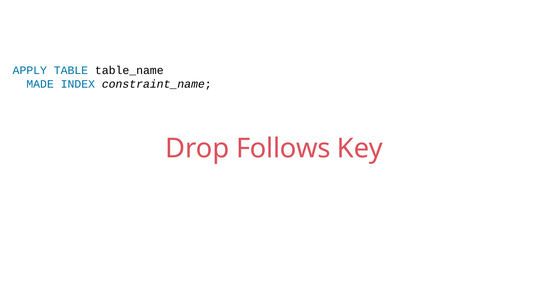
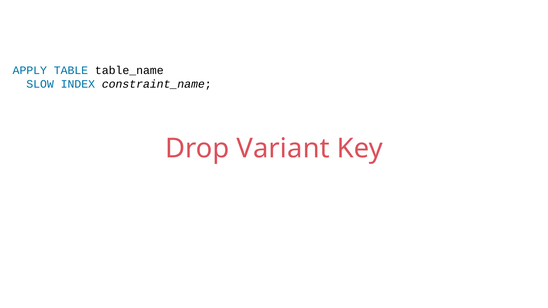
MADE: MADE -> SLOW
Follows: Follows -> Variant
